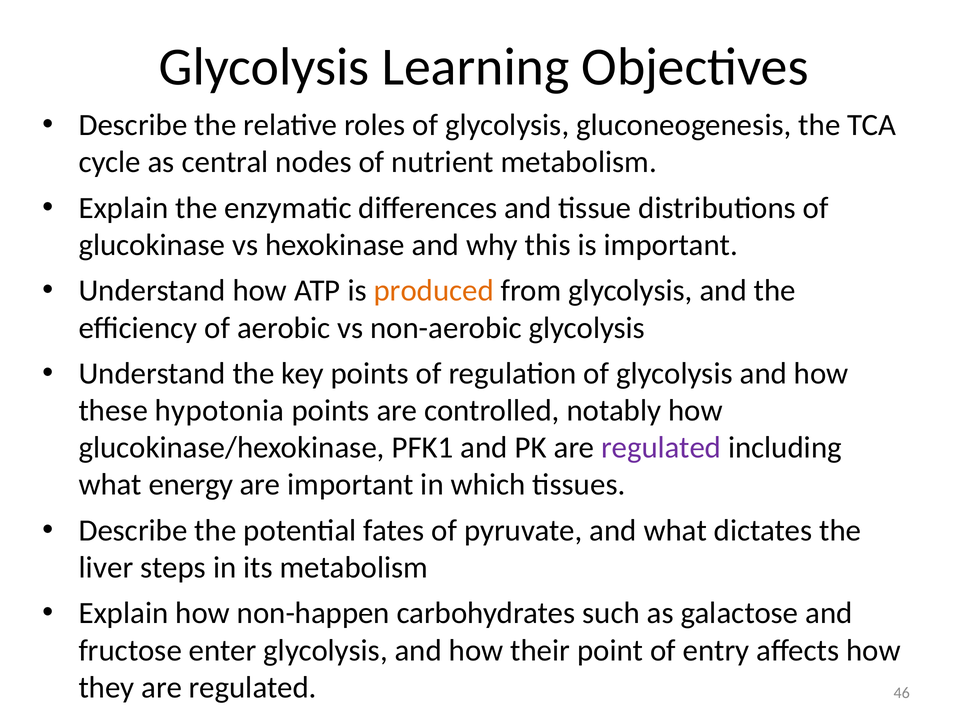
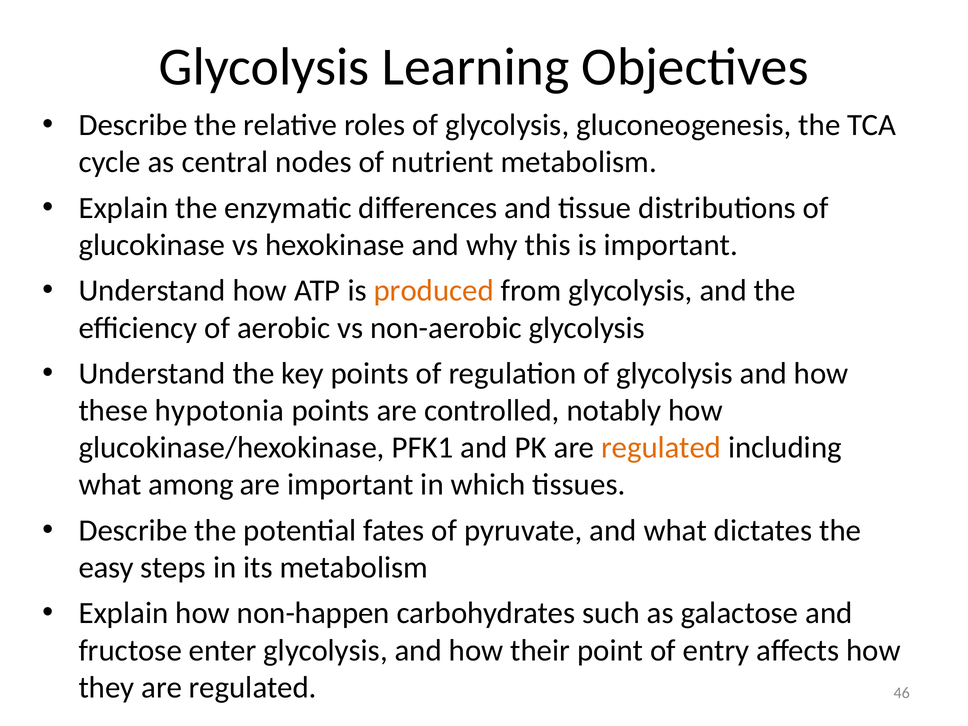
regulated at (661, 448) colour: purple -> orange
energy: energy -> among
liver: liver -> easy
